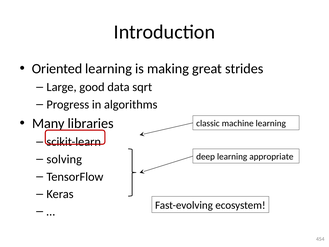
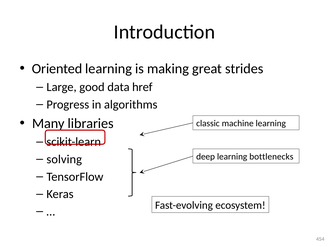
sqrt: sqrt -> href
appropriate: appropriate -> bottlenecks
